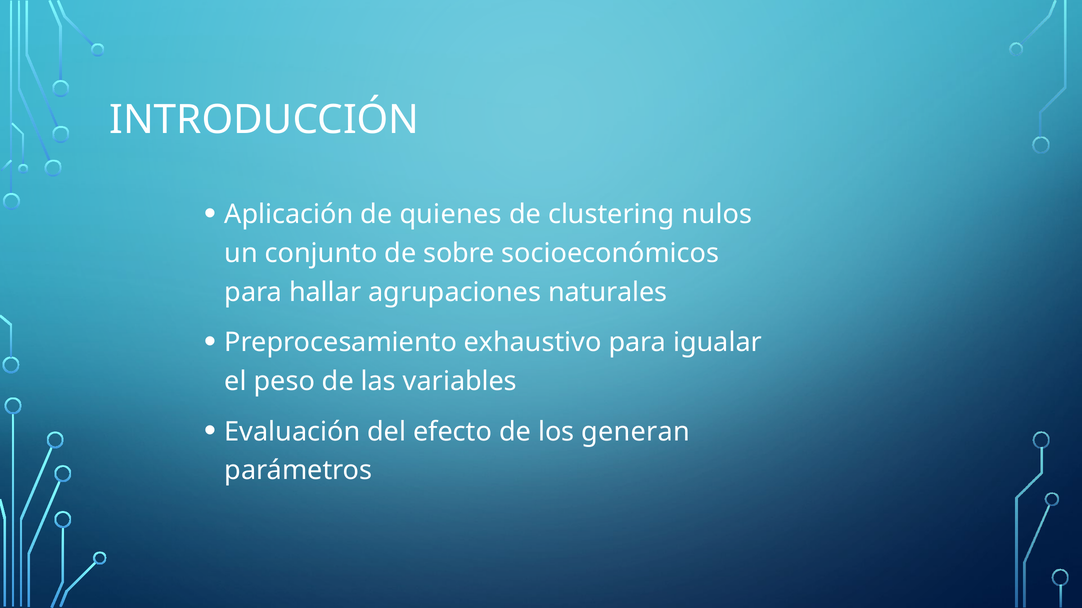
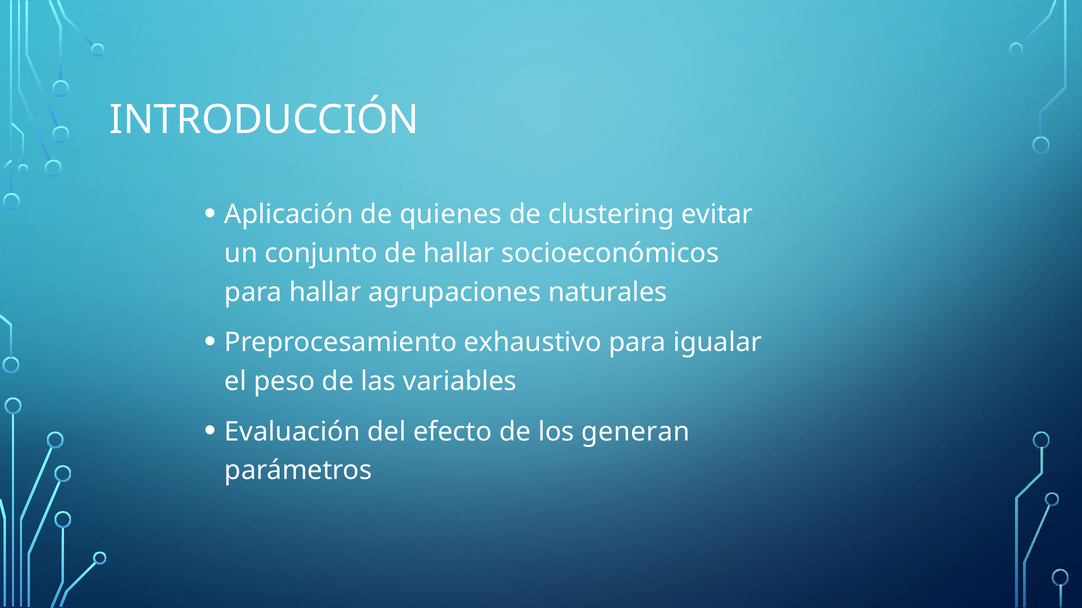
nulos: nulos -> evitar
de sobre: sobre -> hallar
